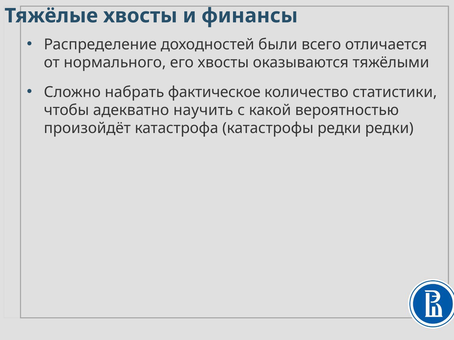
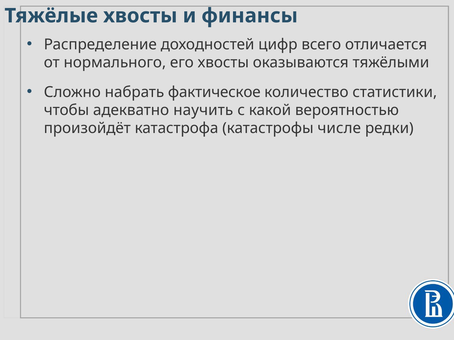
были: были -> цифр
катастрофы редки: редки -> числе
